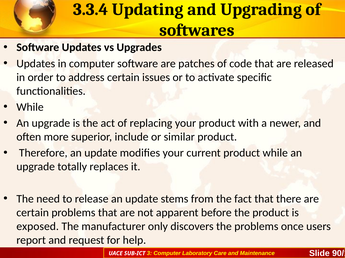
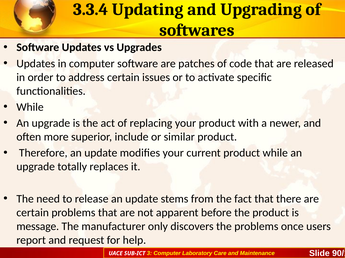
exposed: exposed -> message
